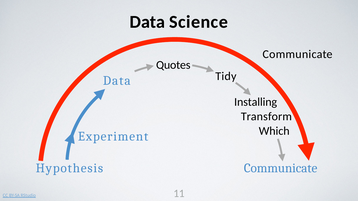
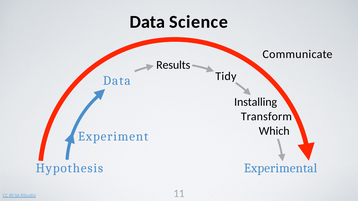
Quotes: Quotes -> Results
Communicate at (281, 168): Communicate -> Experimental
